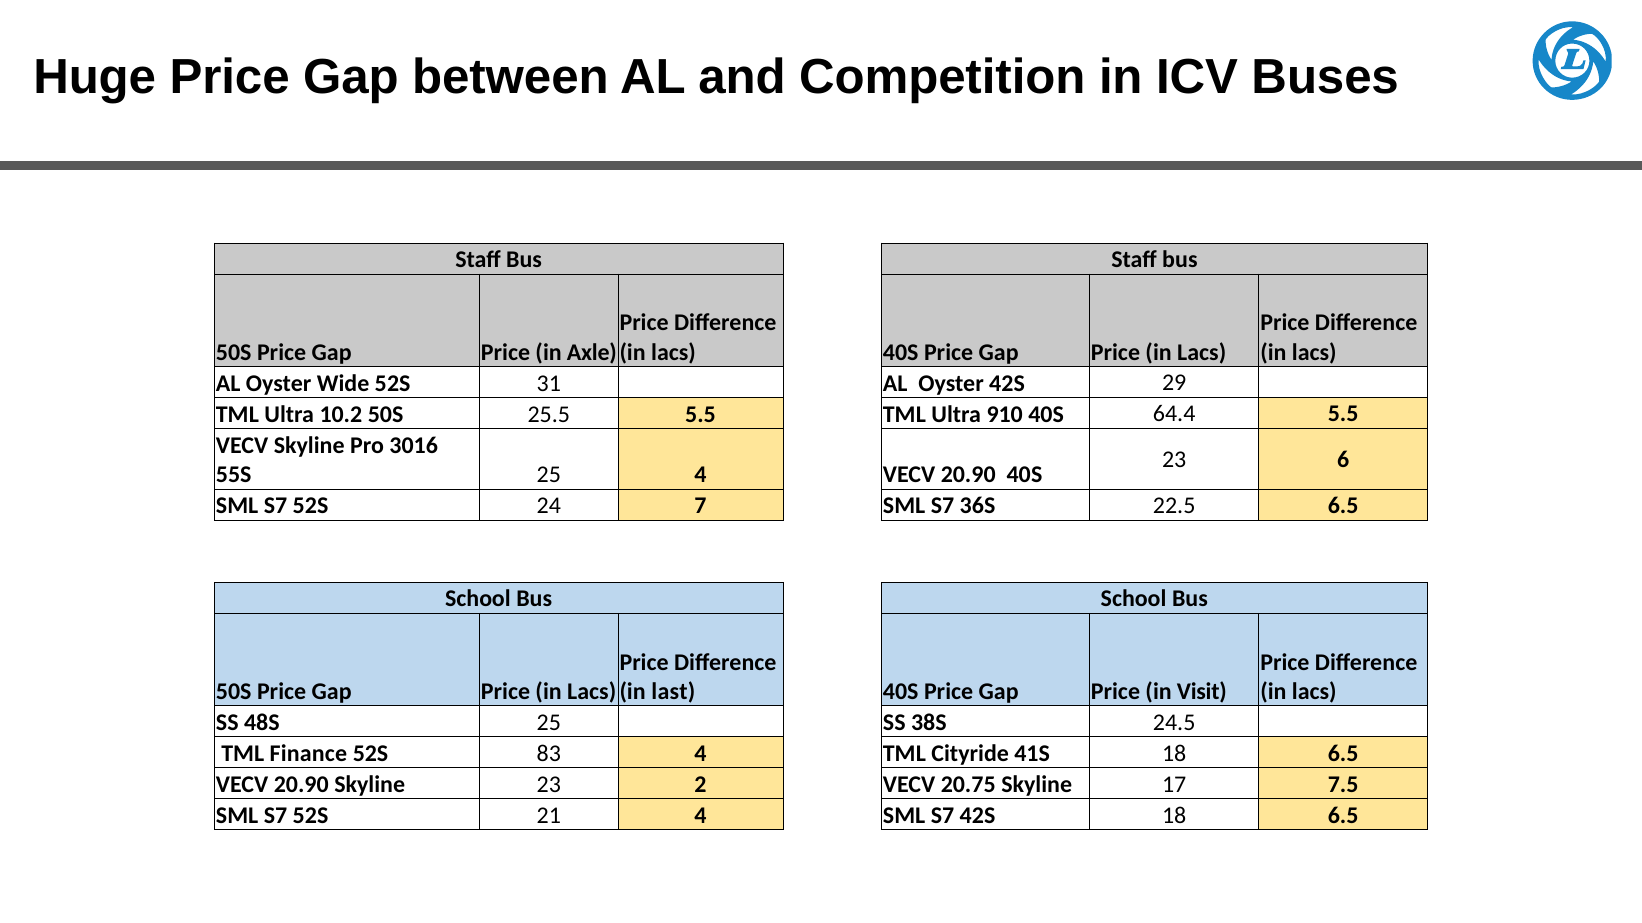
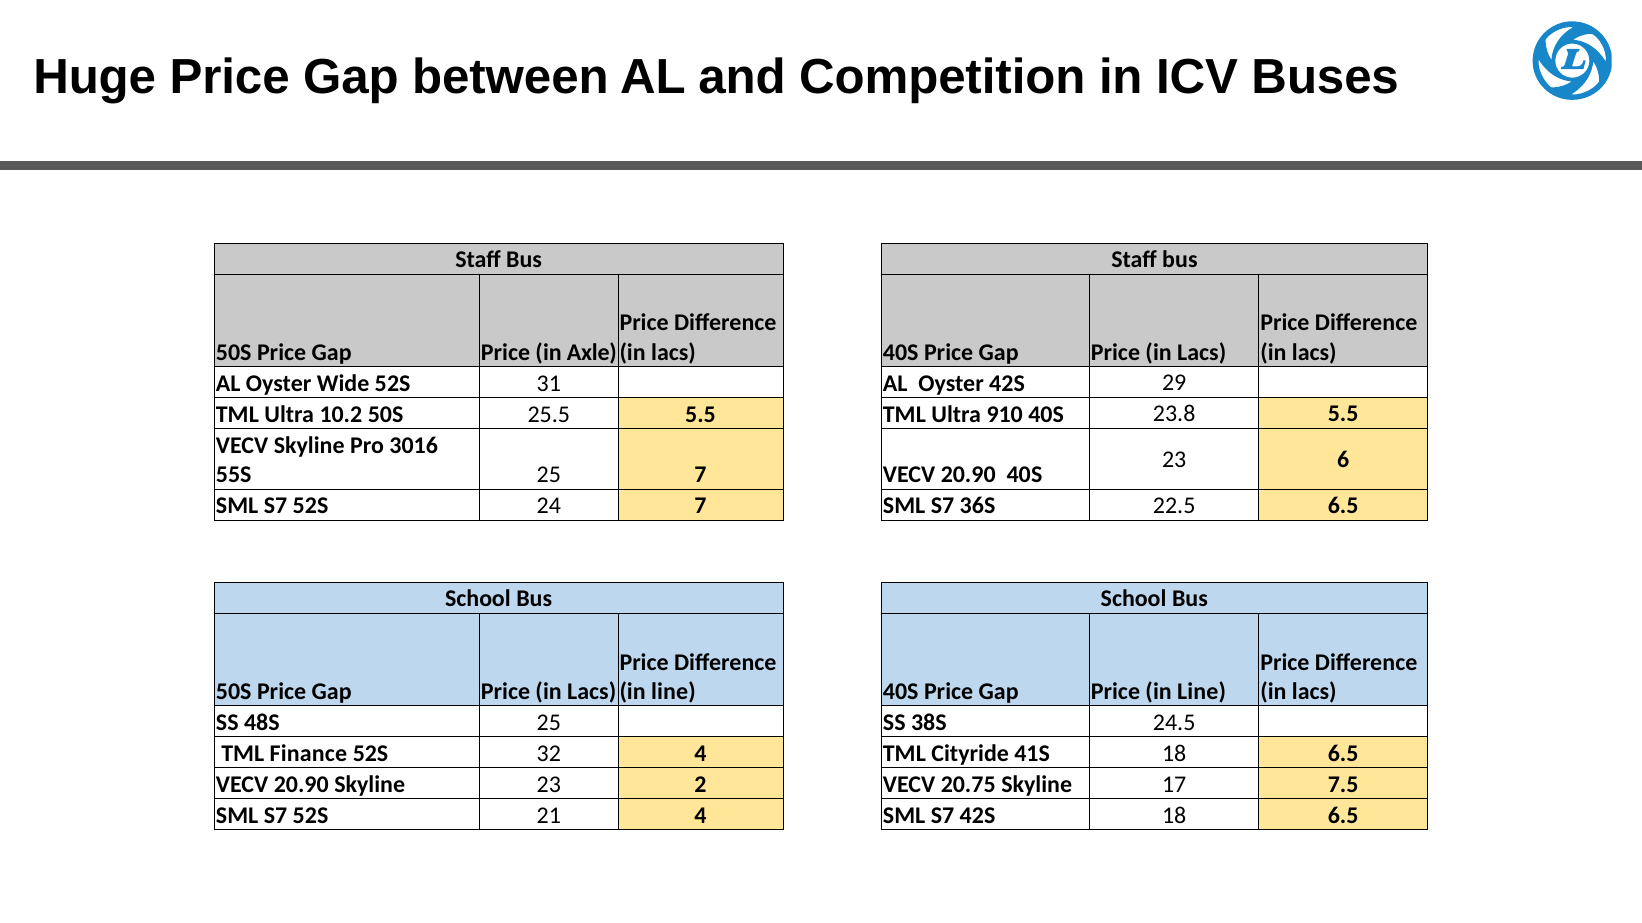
64.4: 64.4 -> 23.8
25 4: 4 -> 7
last at (673, 692): last -> line
Price in Visit: Visit -> Line
83: 83 -> 32
